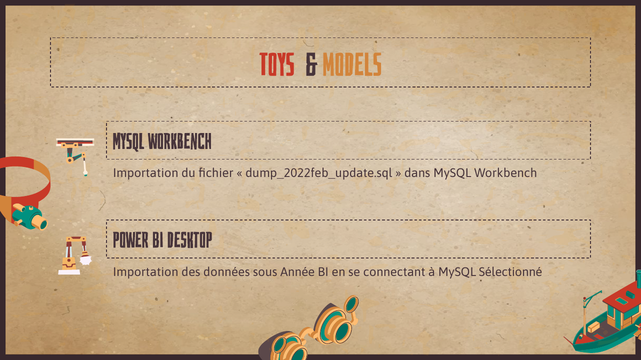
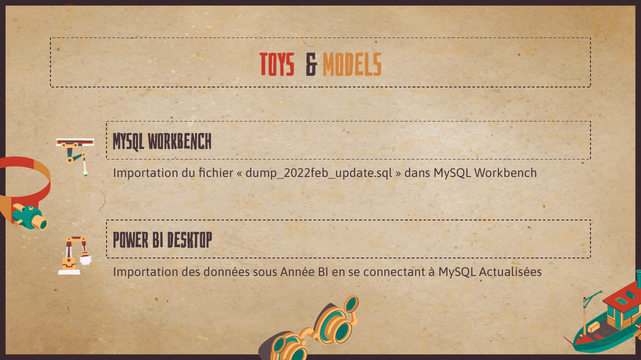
Sélectionné: Sélectionné -> Actualisées
